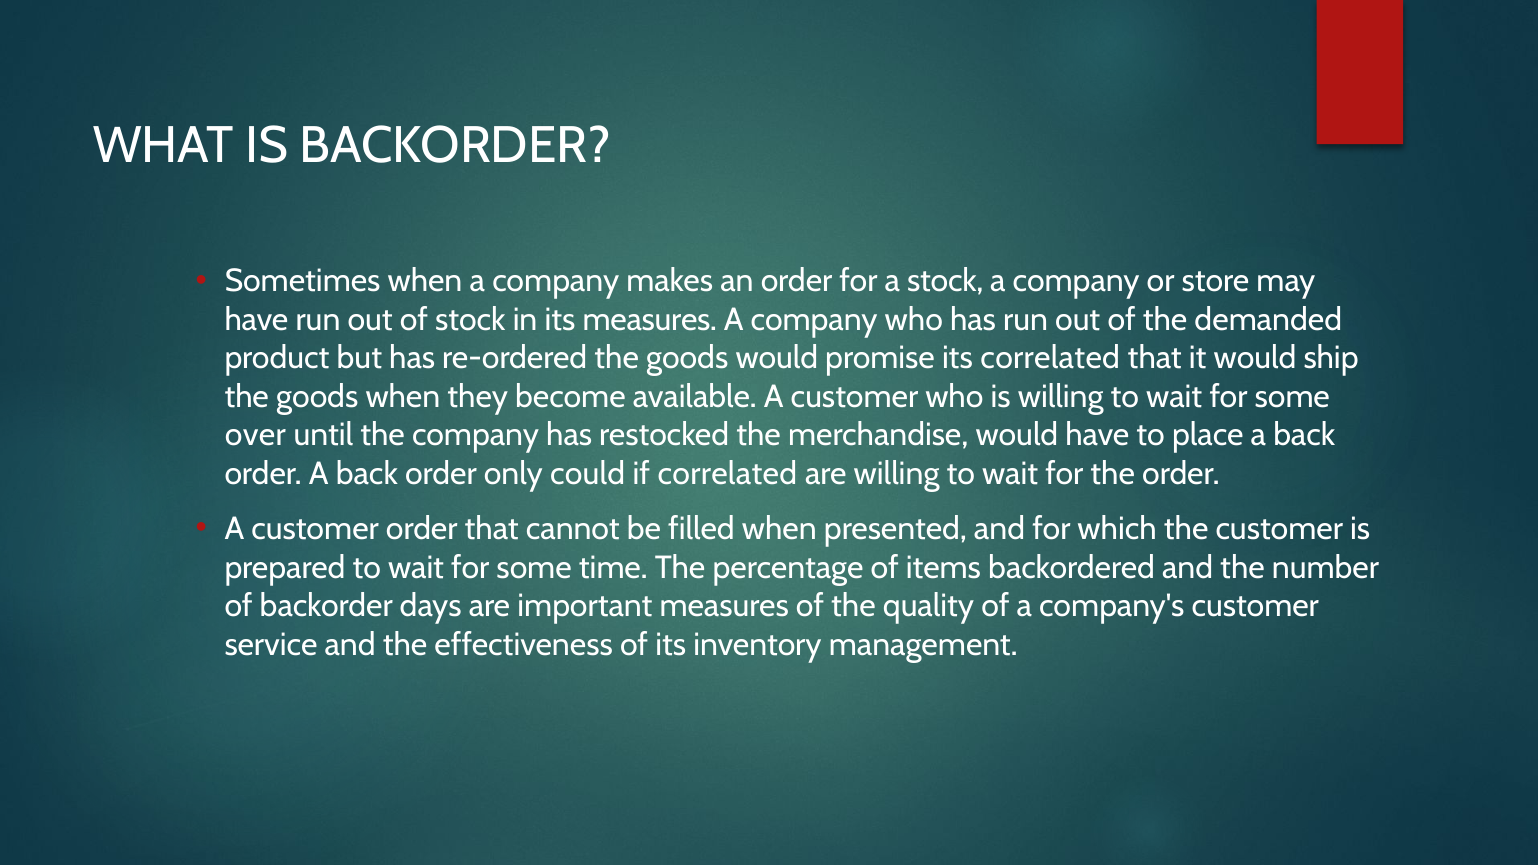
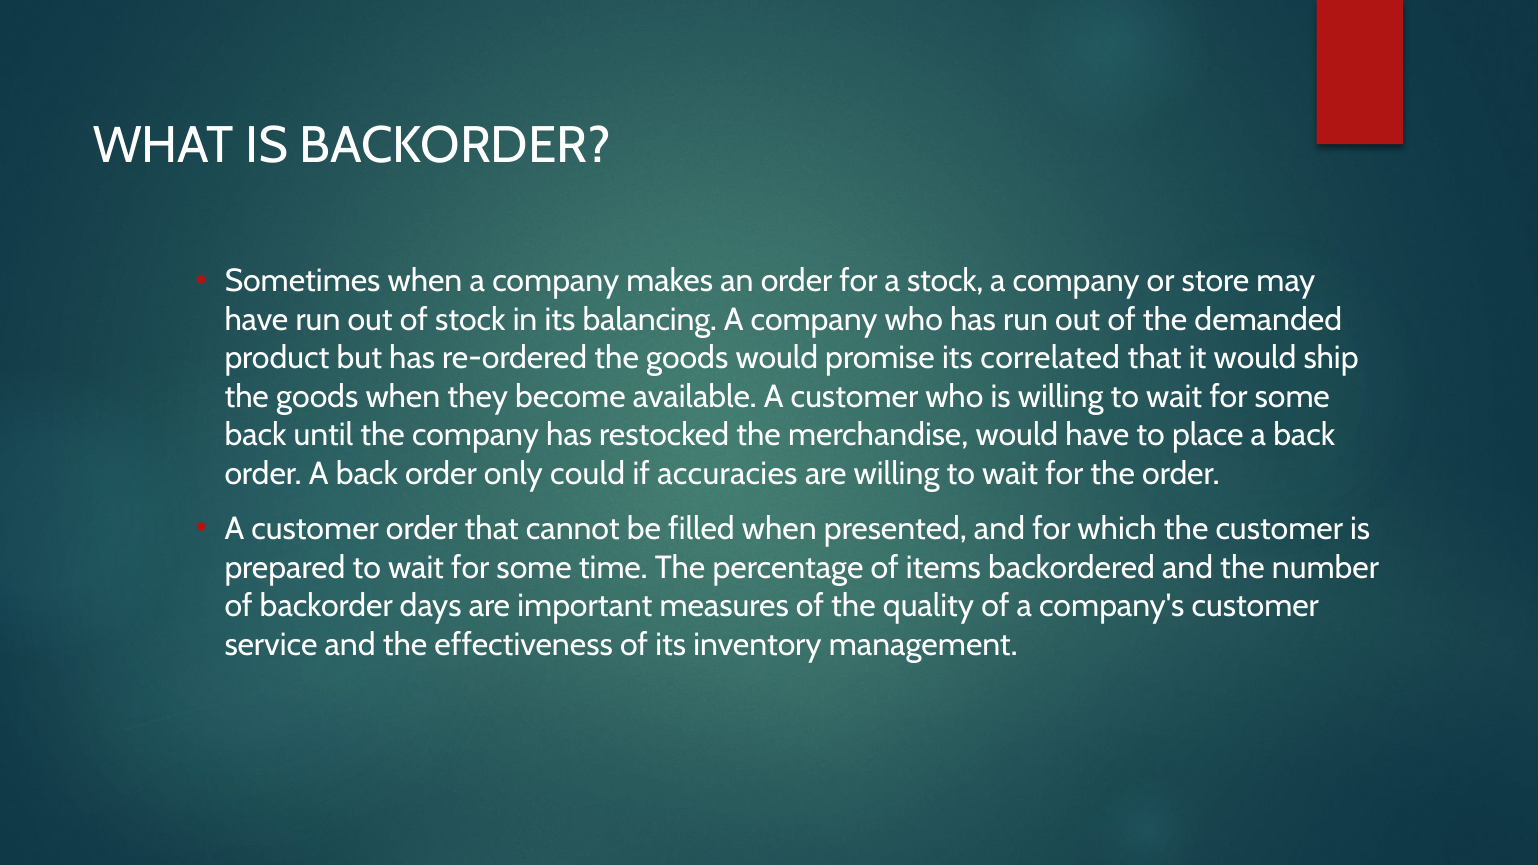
its measures: measures -> balancing
over at (255, 435): over -> back
if correlated: correlated -> accuracies
